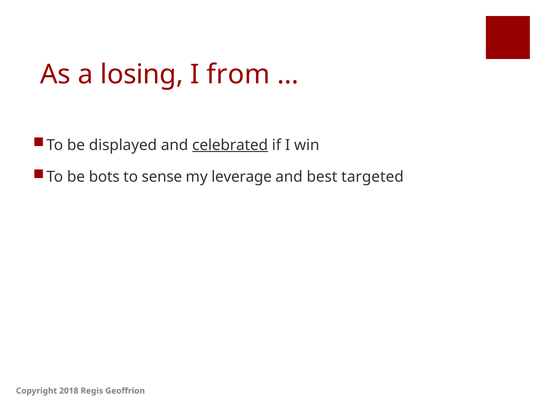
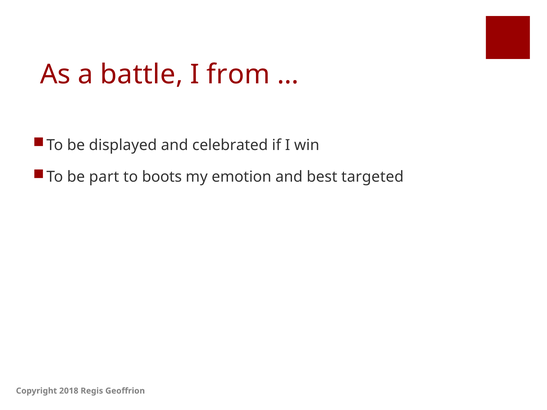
losing: losing -> battle
celebrated underline: present -> none
bots: bots -> part
sense: sense -> boots
leverage: leverage -> emotion
